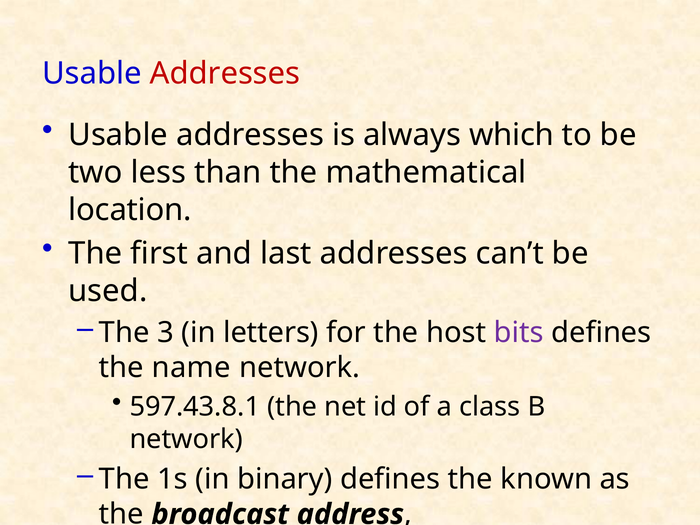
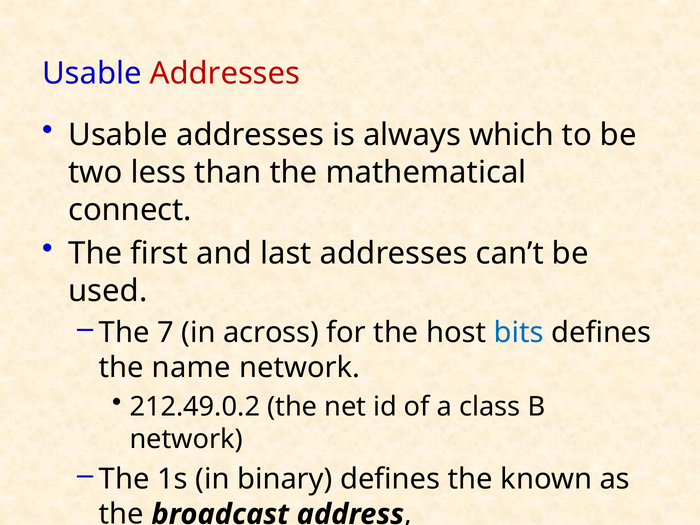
location: location -> connect
3: 3 -> 7
letters: letters -> across
bits colour: purple -> blue
597.43.8.1: 597.43.8.1 -> 212.49.0.2
